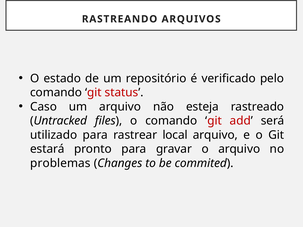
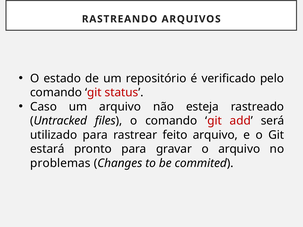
local: local -> feito
